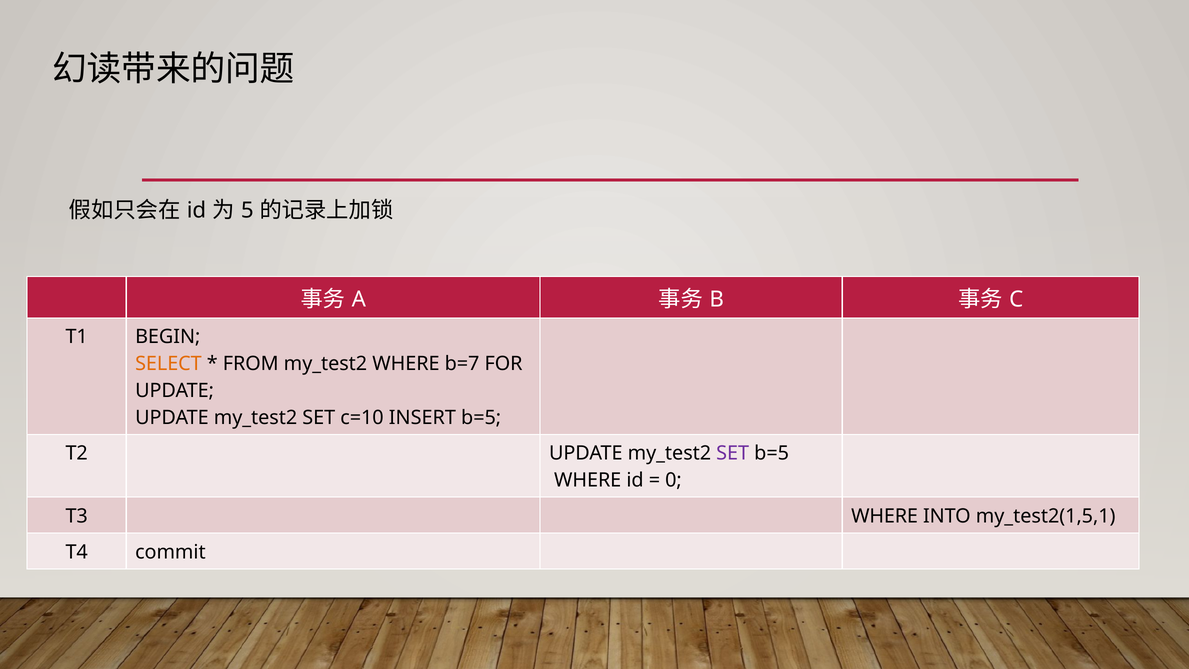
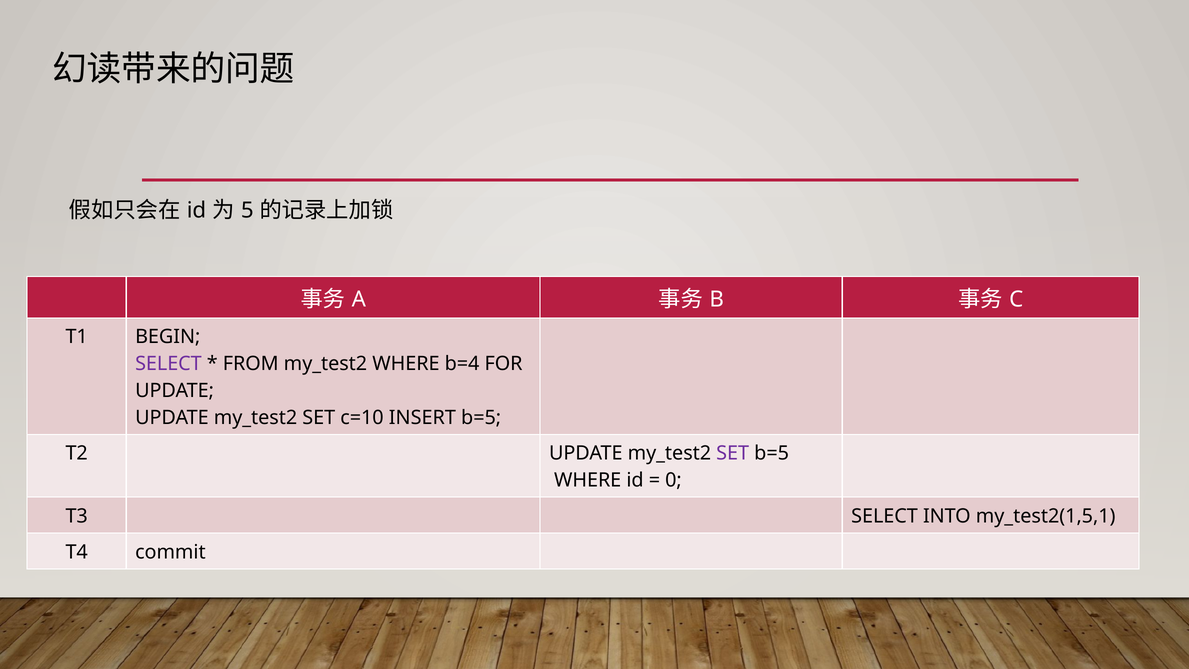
SELECT at (168, 364) colour: orange -> purple
b=7: b=7 -> b=4
T3 WHERE: WHERE -> SELECT
